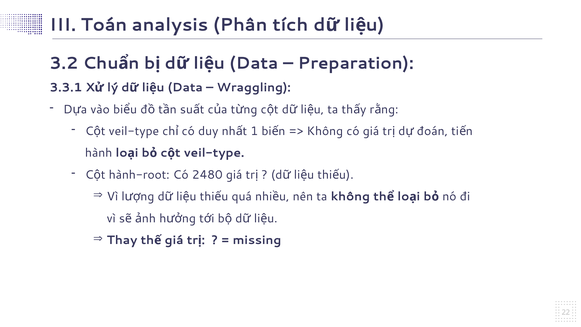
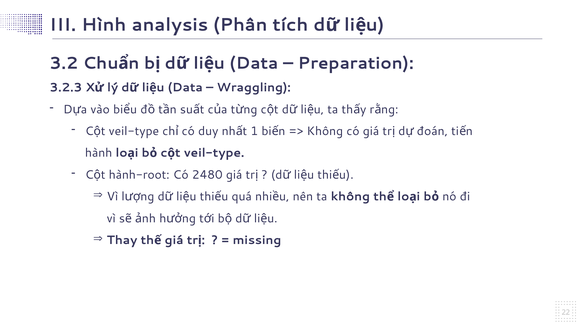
Toán: Toán -> Hình
3.3.1: 3.3.1 -> 3.2.3
